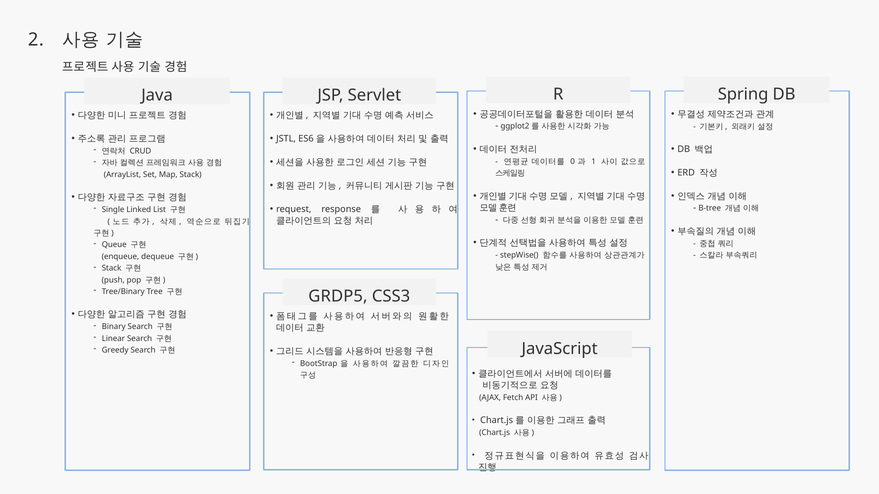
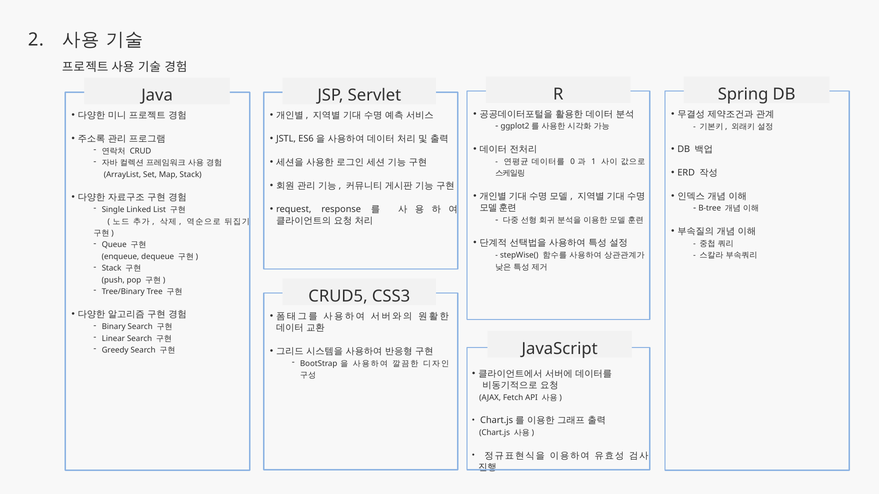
GRDP5: GRDP5 -> CRUD5
